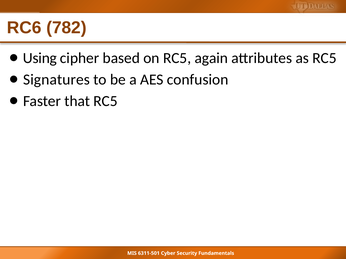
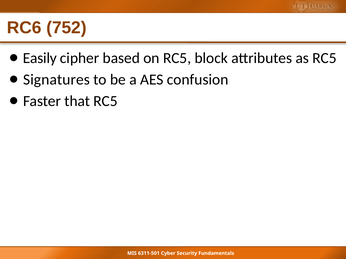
782: 782 -> 752
Using: Using -> Easily
again: again -> block
